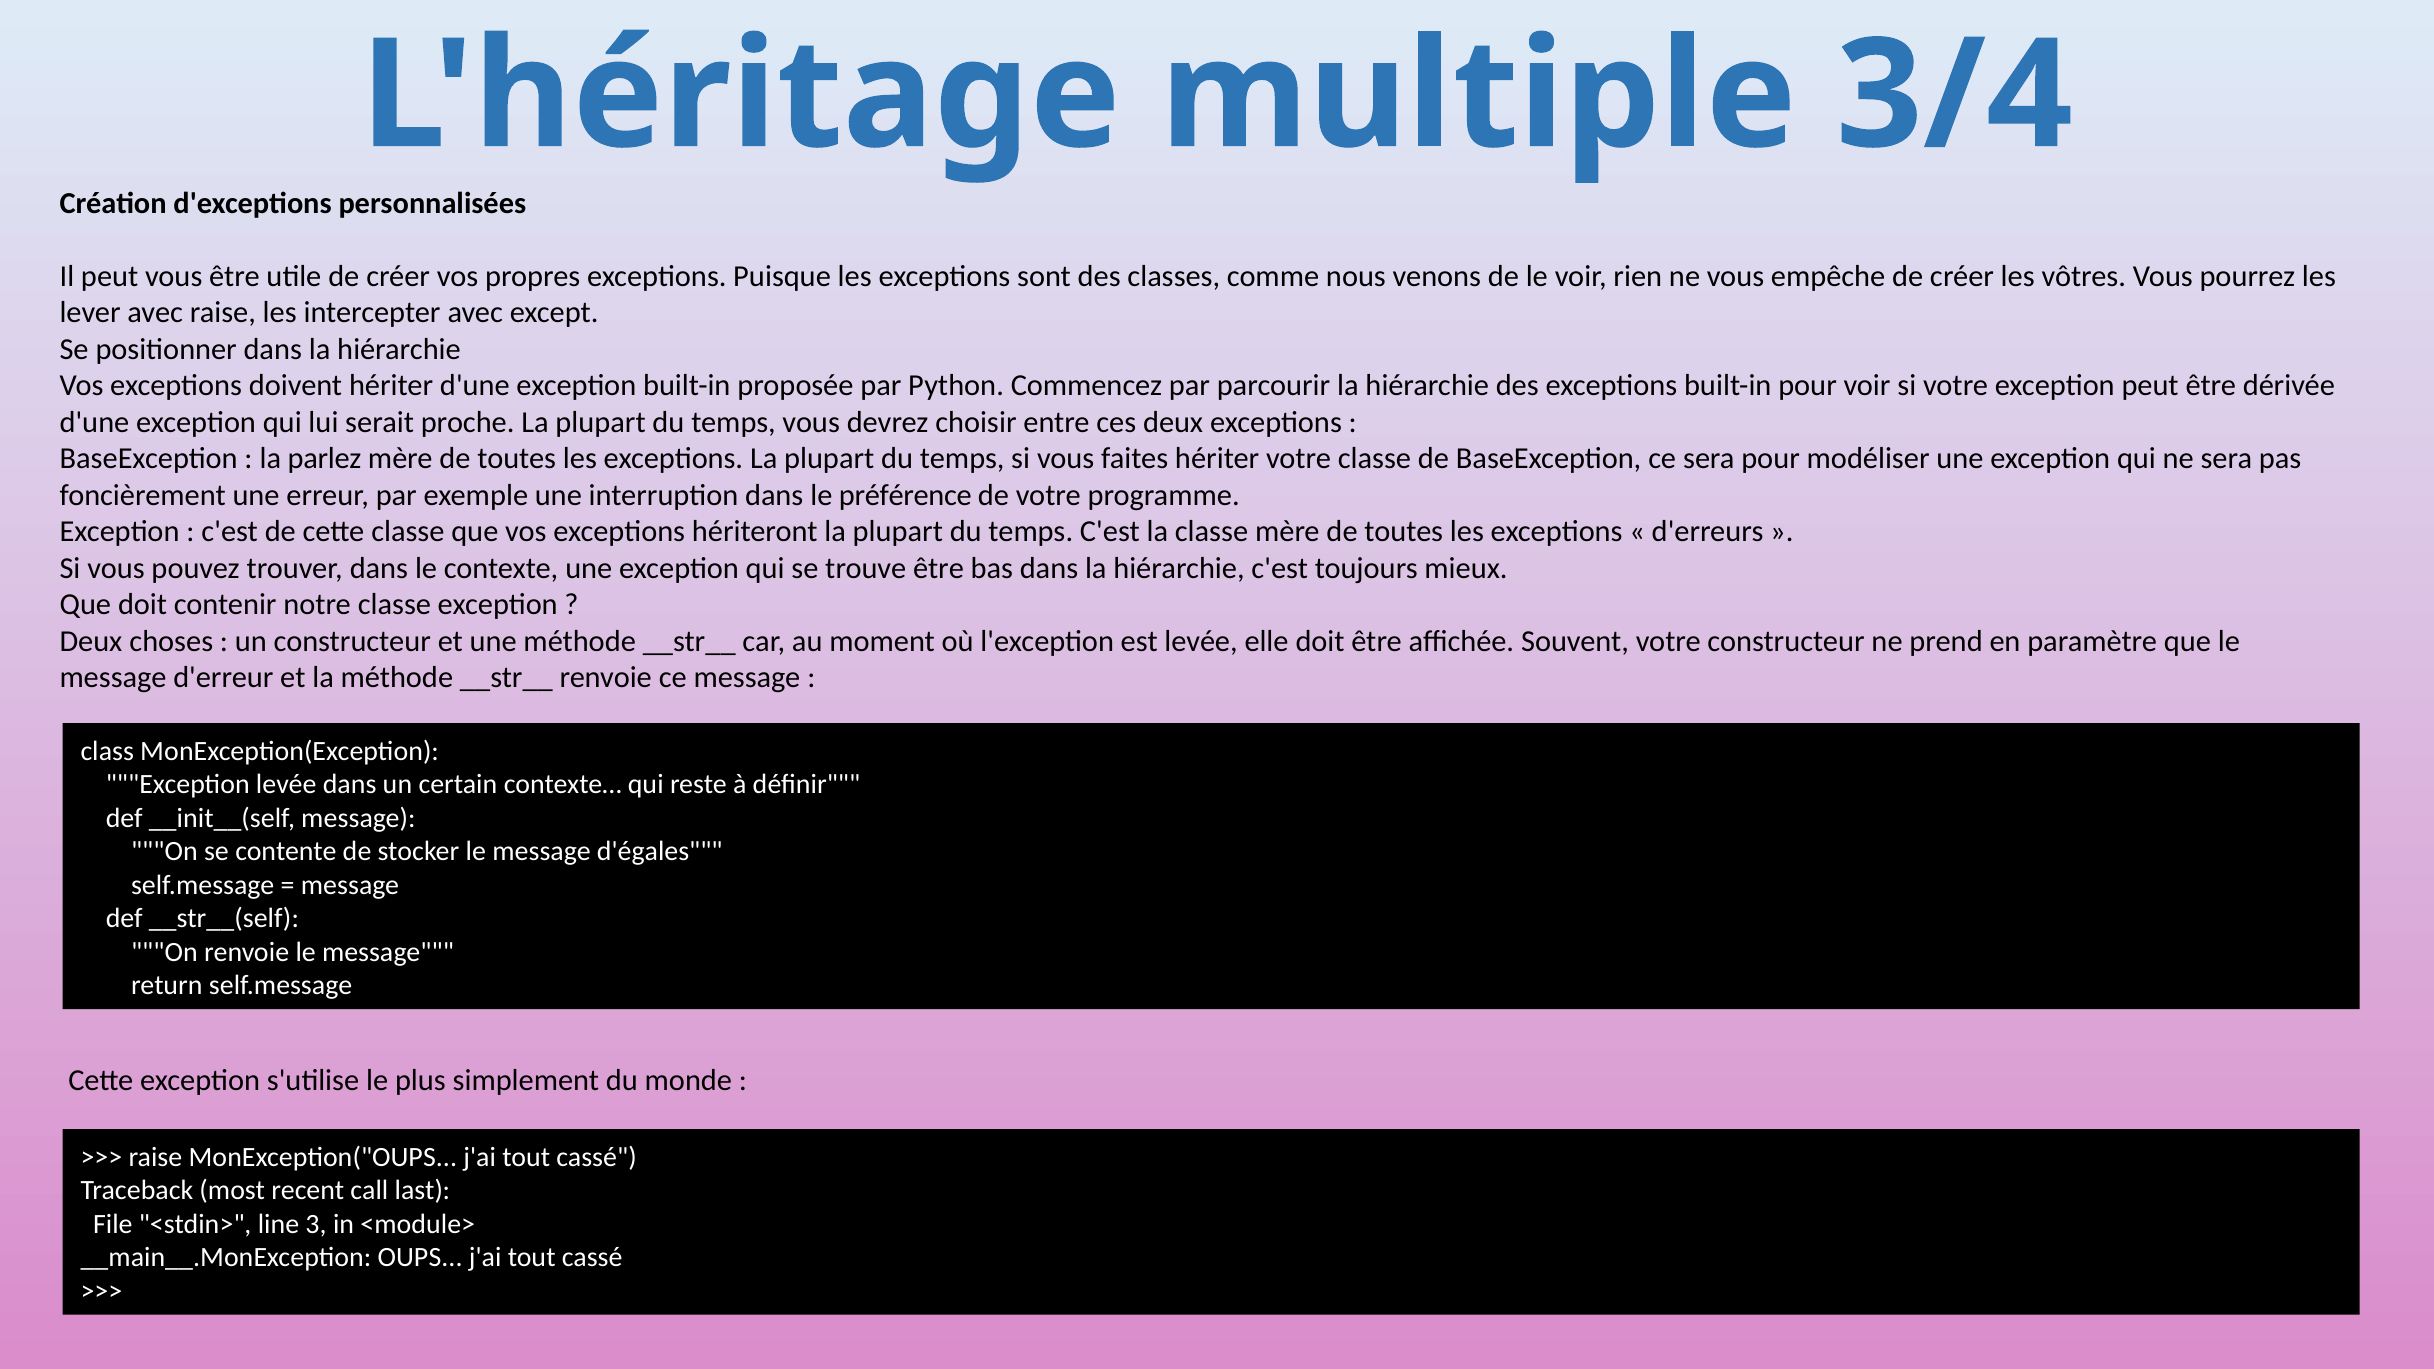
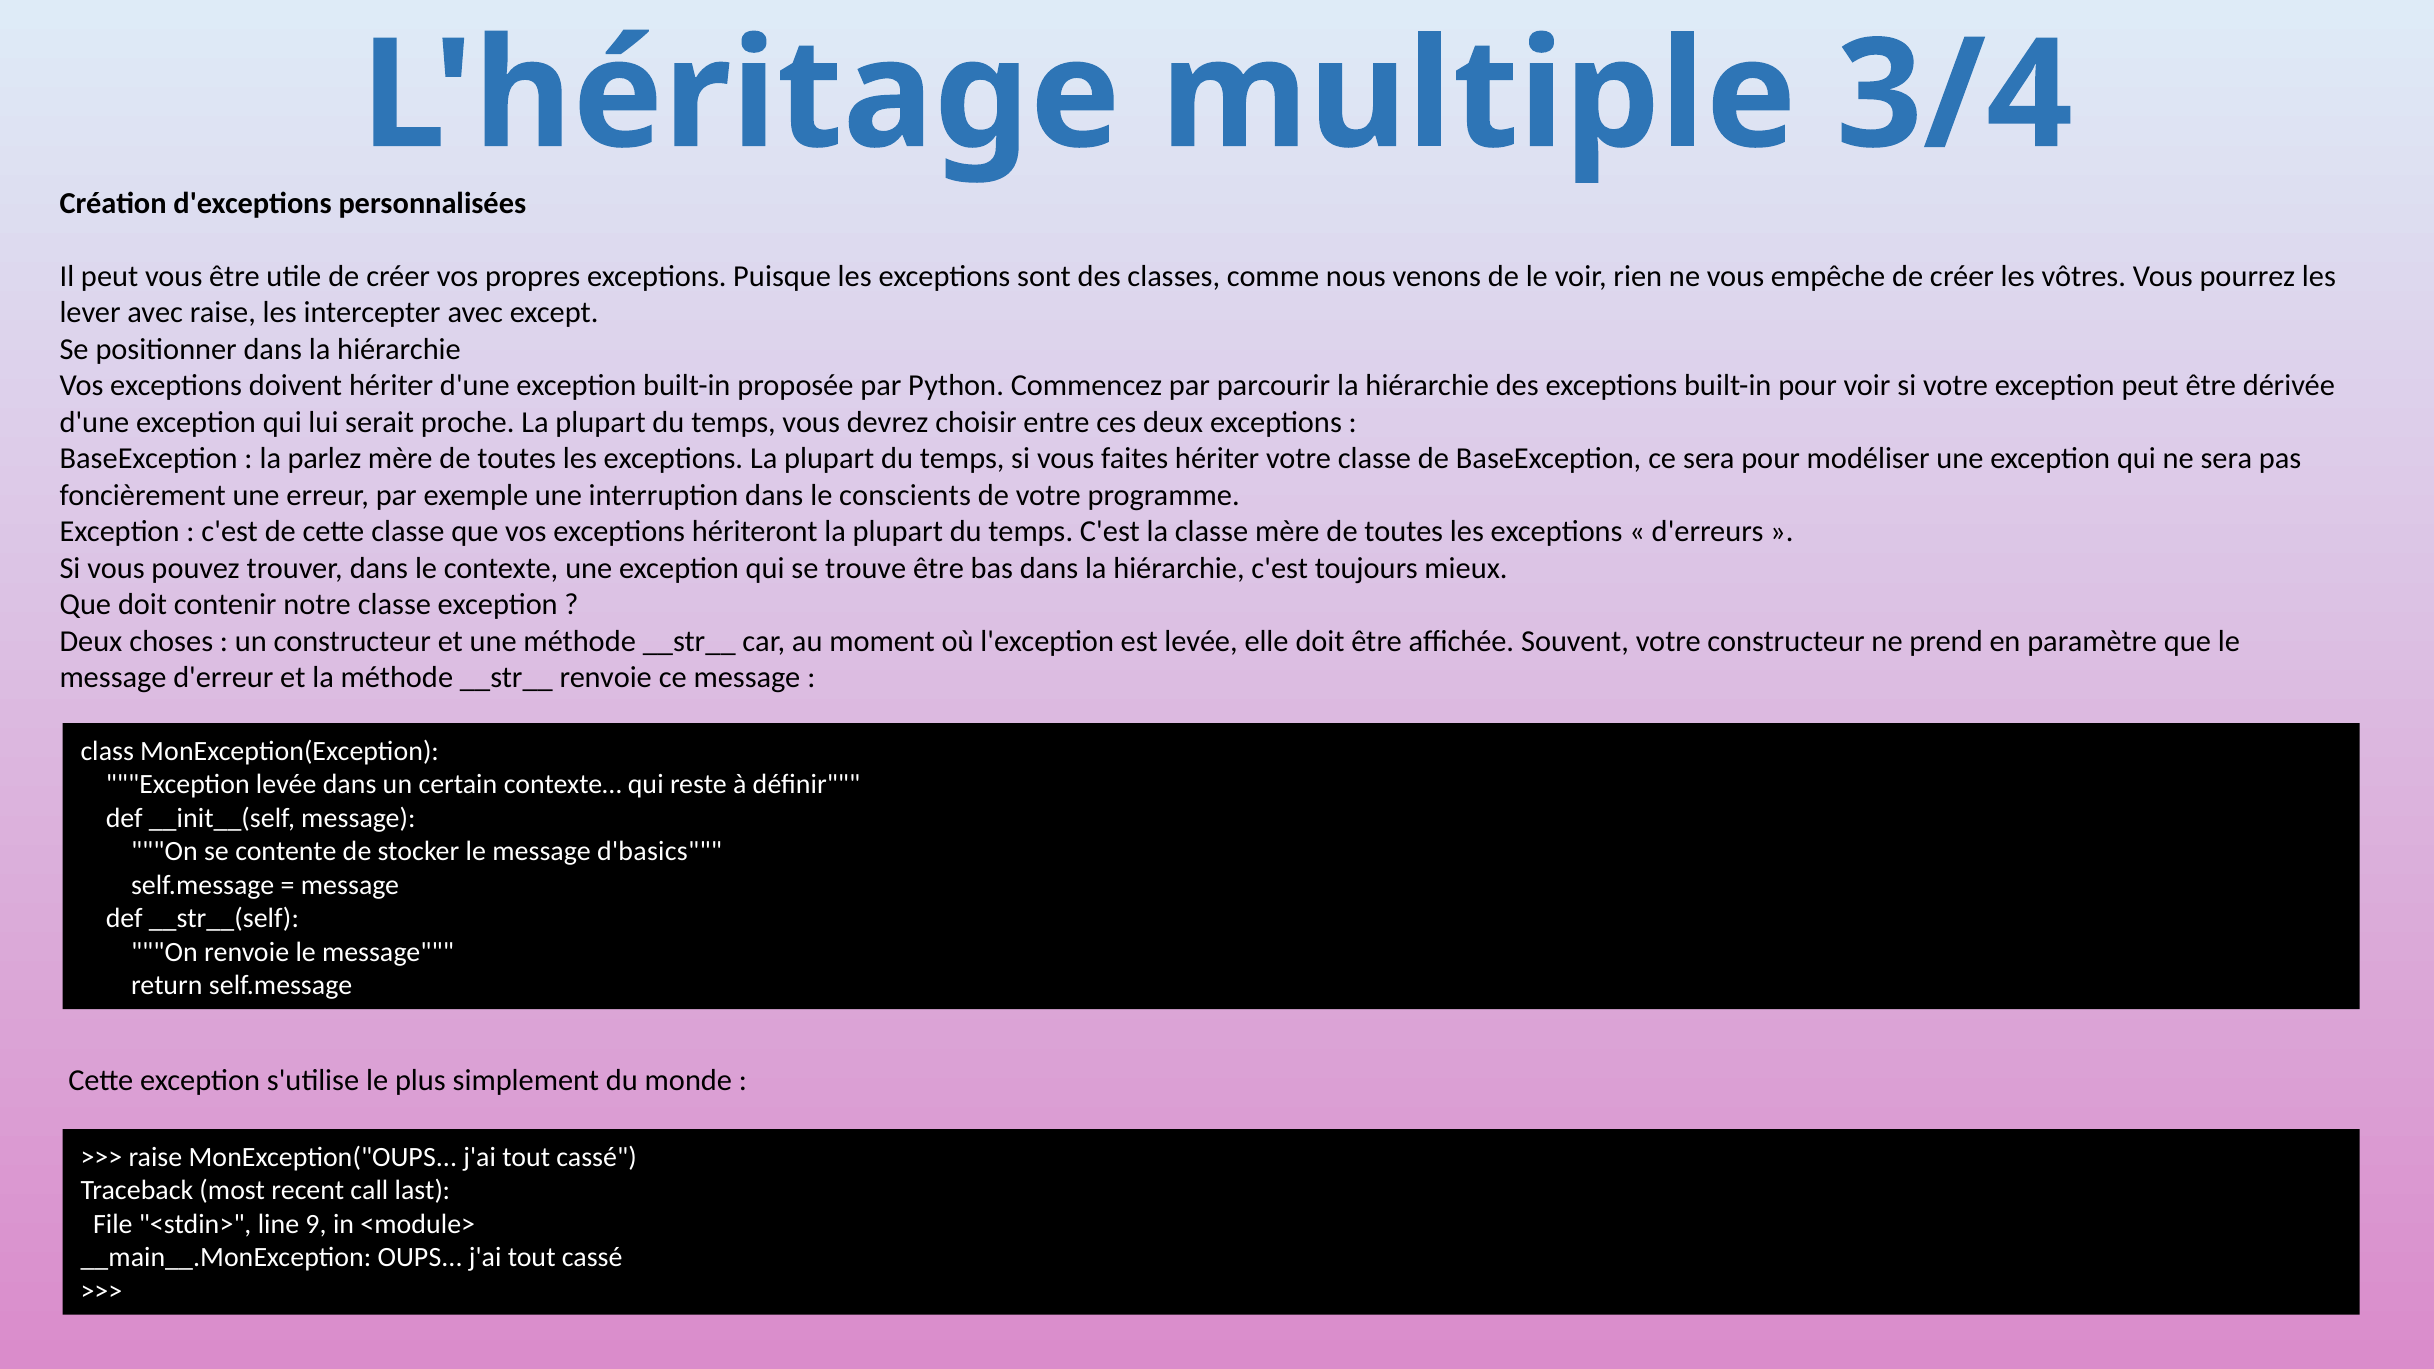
préférence: préférence -> conscients
d'égales: d'égales -> d'basics
3: 3 -> 9
